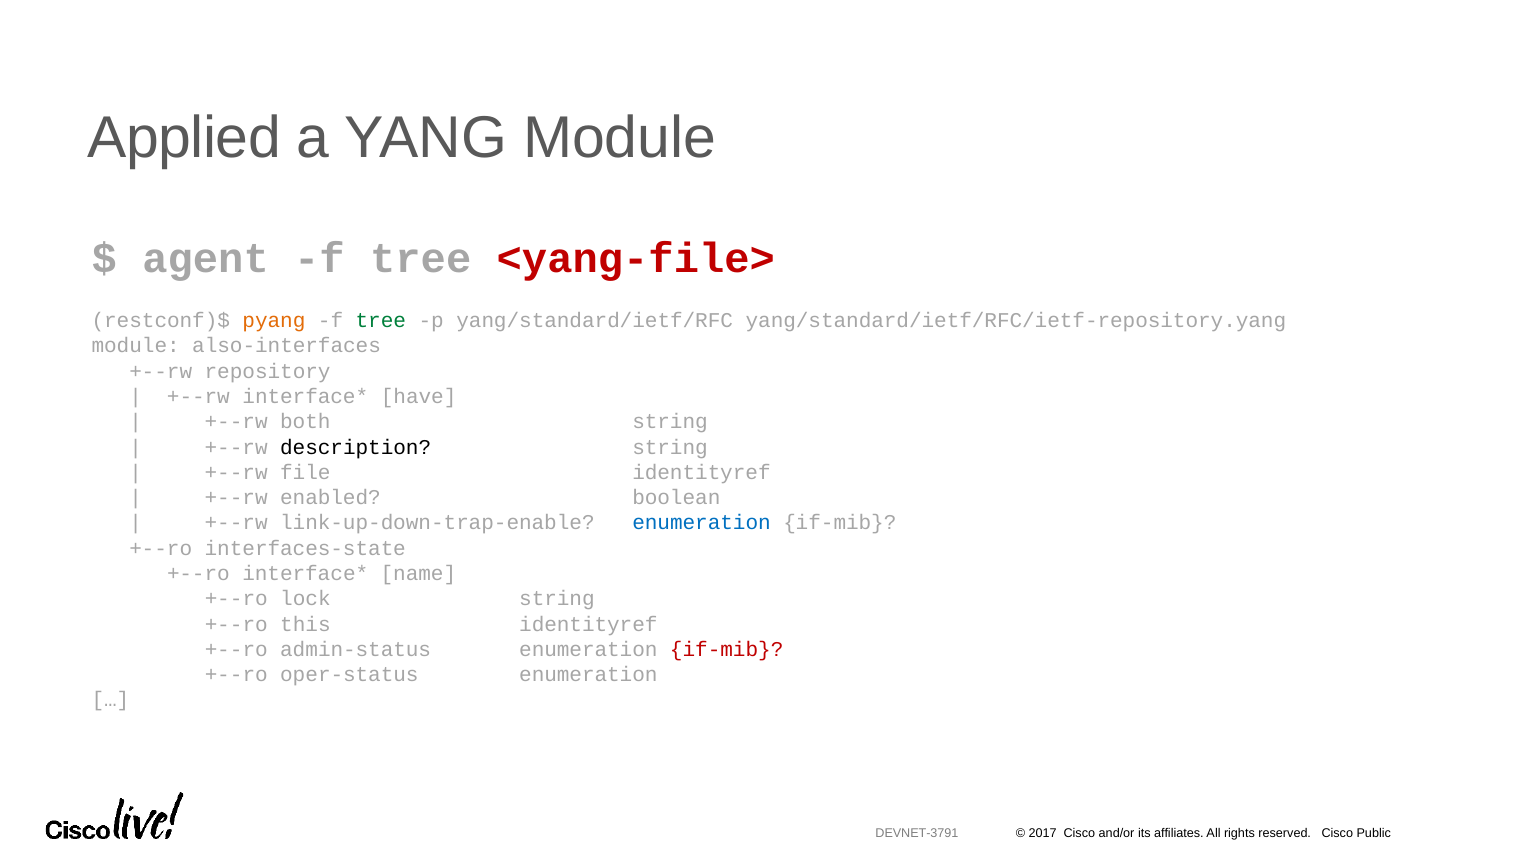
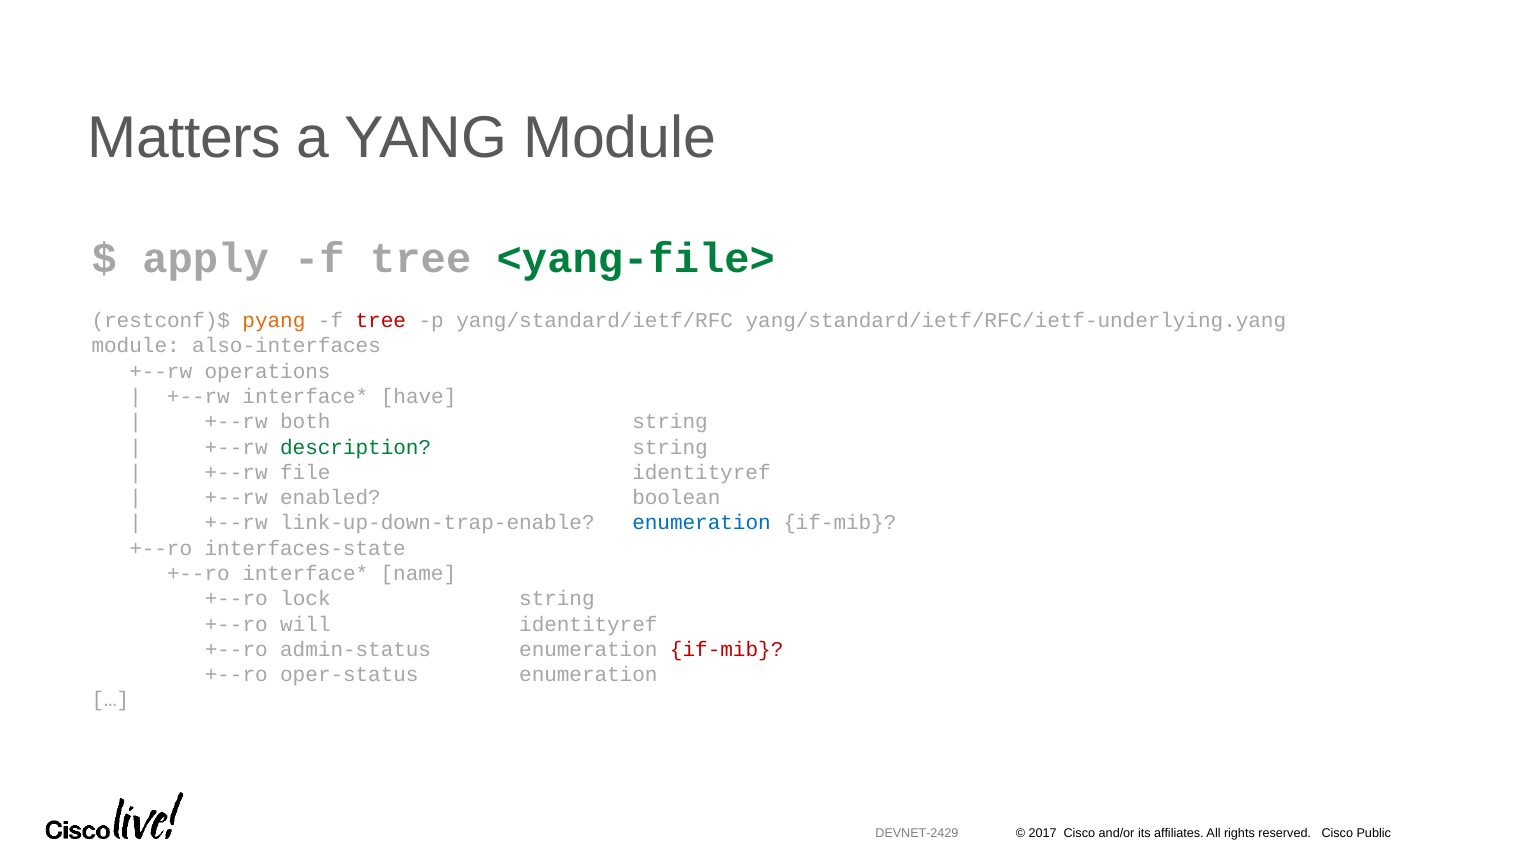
Applied: Applied -> Matters
agent: agent -> apply
<yang-file> colour: red -> green
tree at (381, 321) colour: green -> red
yang/standard/ietf/RFC/ietf-repository.yang: yang/standard/ietf/RFC/ietf-repository.yang -> yang/standard/ietf/RFC/ietf-underlying.yang
repository: repository -> operations
description colour: black -> green
this: this -> will
DEVNET-3791: DEVNET-3791 -> DEVNET-2429
